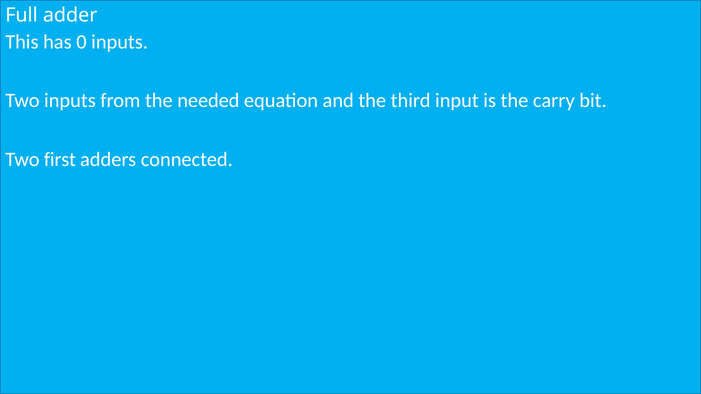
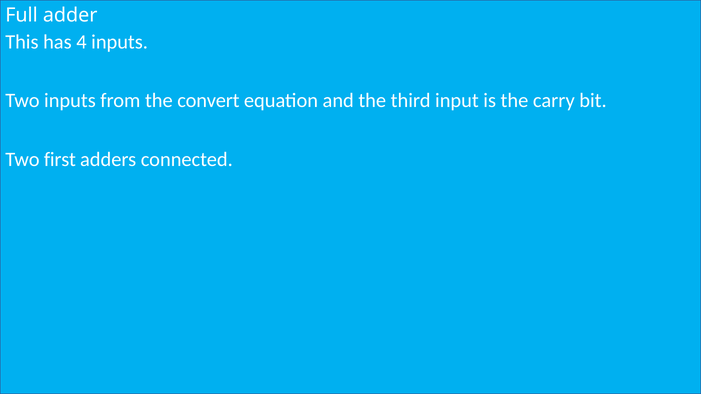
0: 0 -> 4
needed: needed -> convert
